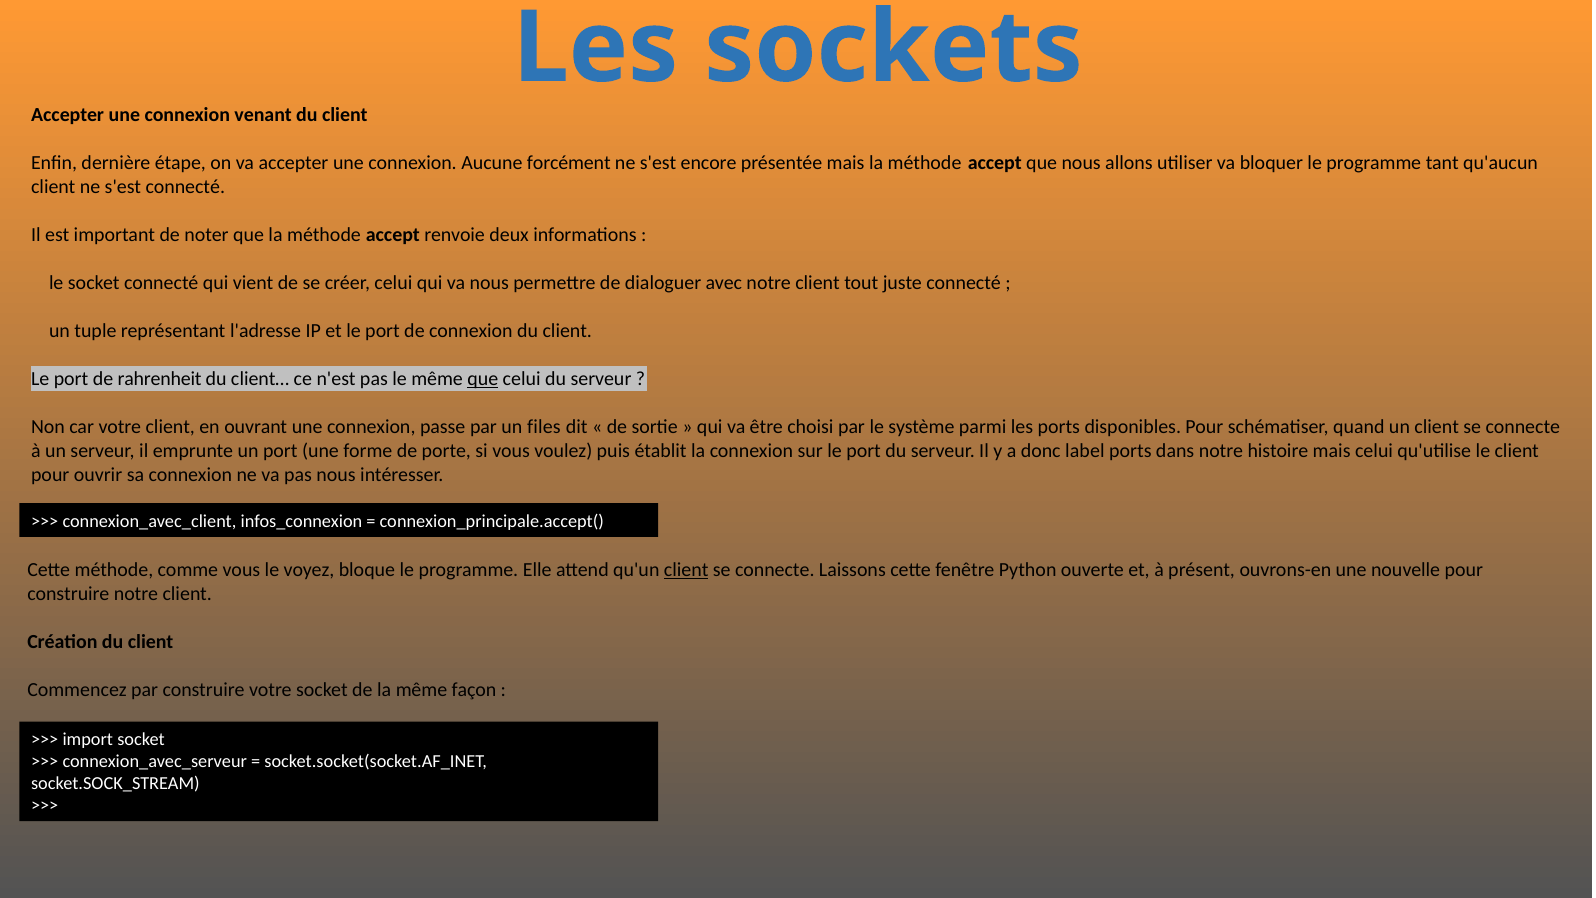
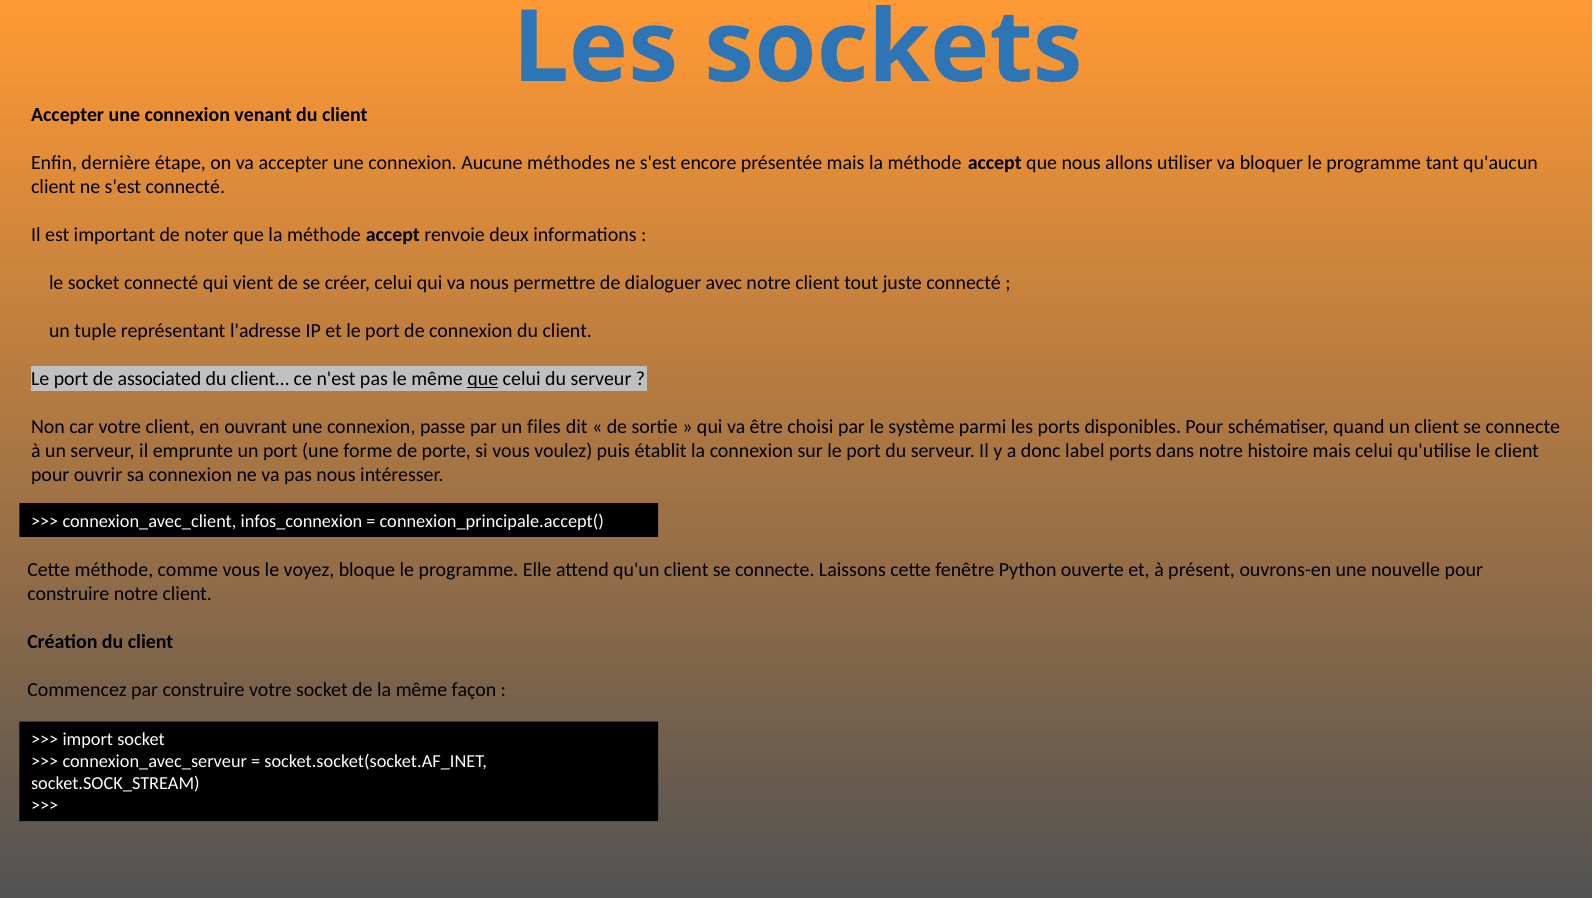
forcément: forcément -> méthodes
rahrenheit: rahrenheit -> associated
client at (686, 570) underline: present -> none
